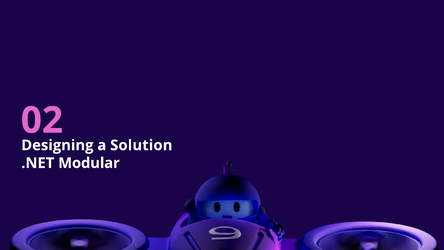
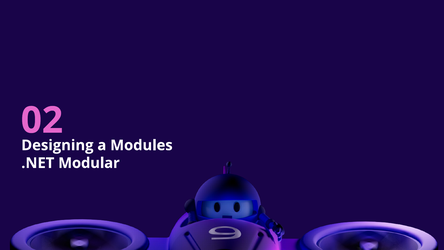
Solution: Solution -> Modules
